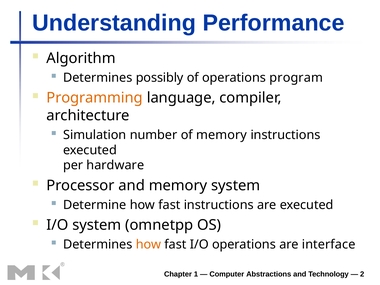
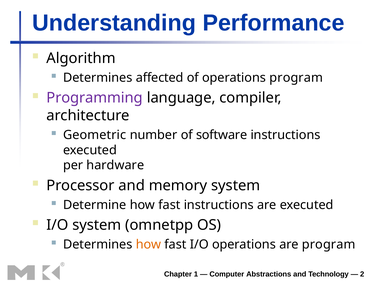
possibly: possibly -> affected
Programming colour: orange -> purple
Simulation: Simulation -> Geometric
of memory: memory -> software
are interface: interface -> program
